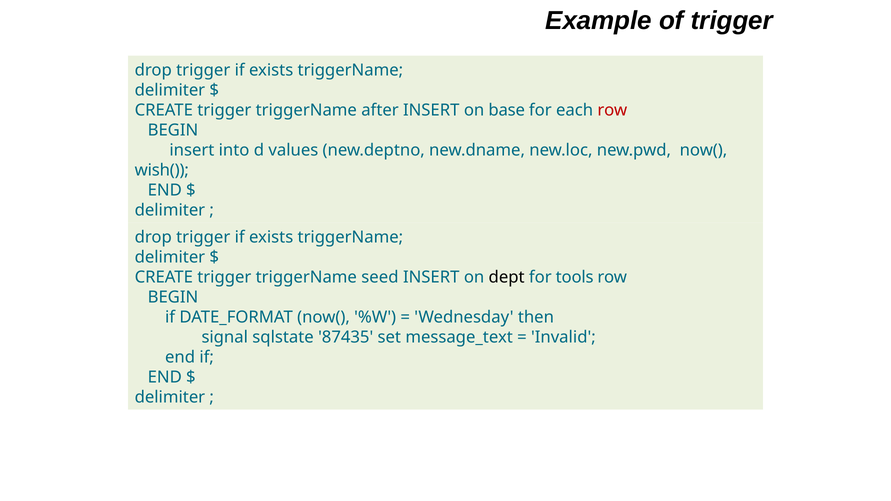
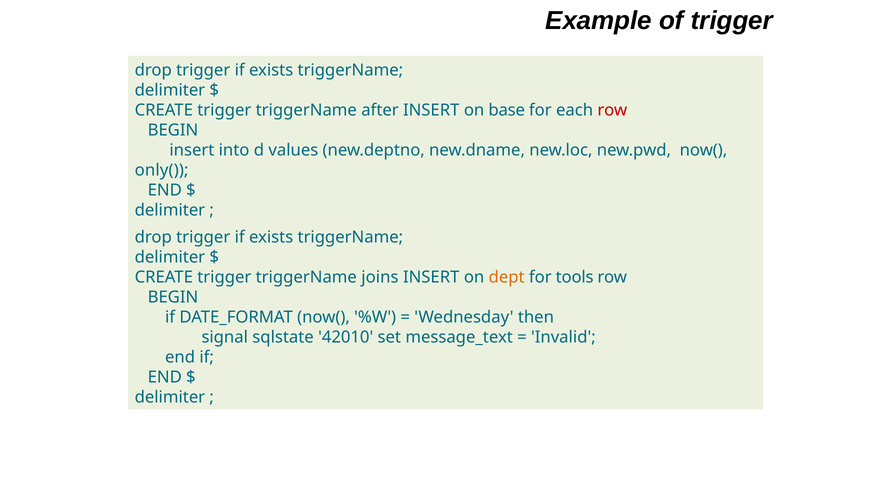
wish(: wish( -> only(
seed: seed -> joins
dept colour: black -> orange
87435: 87435 -> 42010
